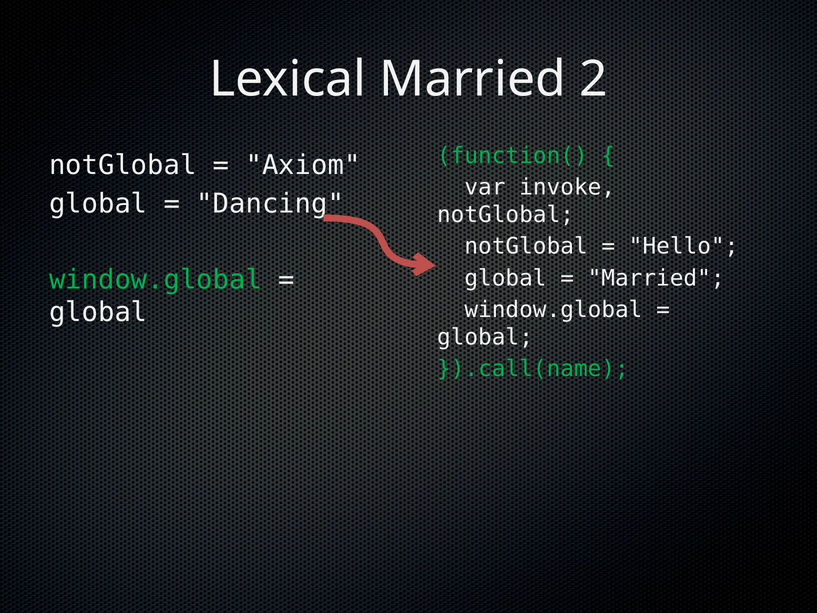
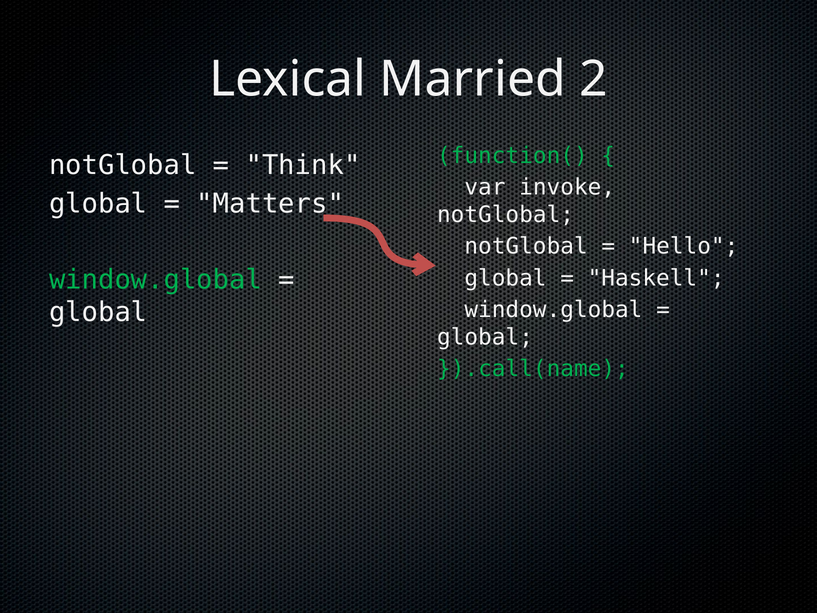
Axiom: Axiom -> Think
Dancing: Dancing -> Matters
Married at (656, 278): Married -> Haskell
